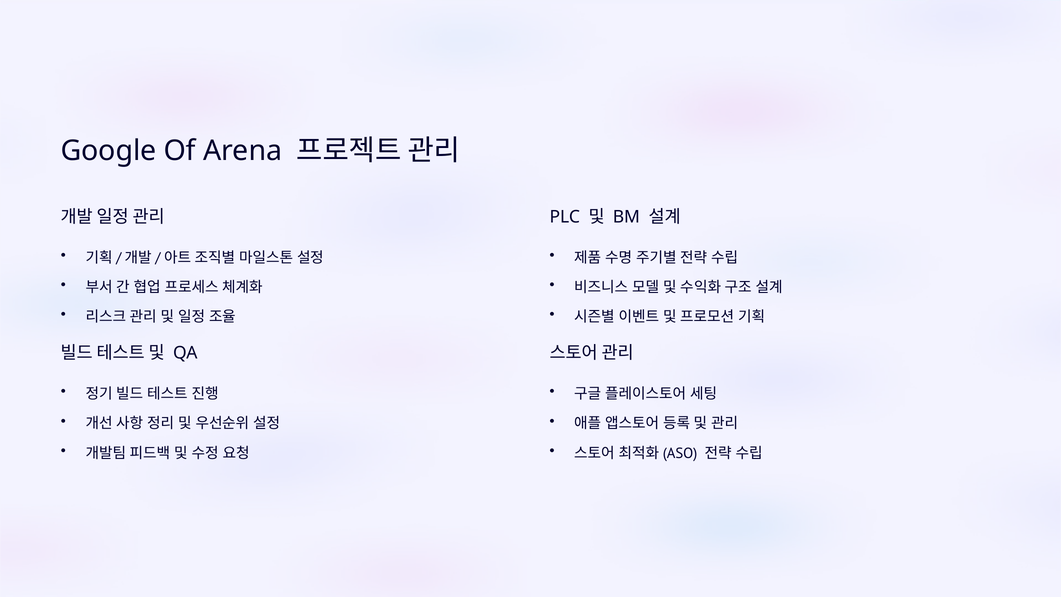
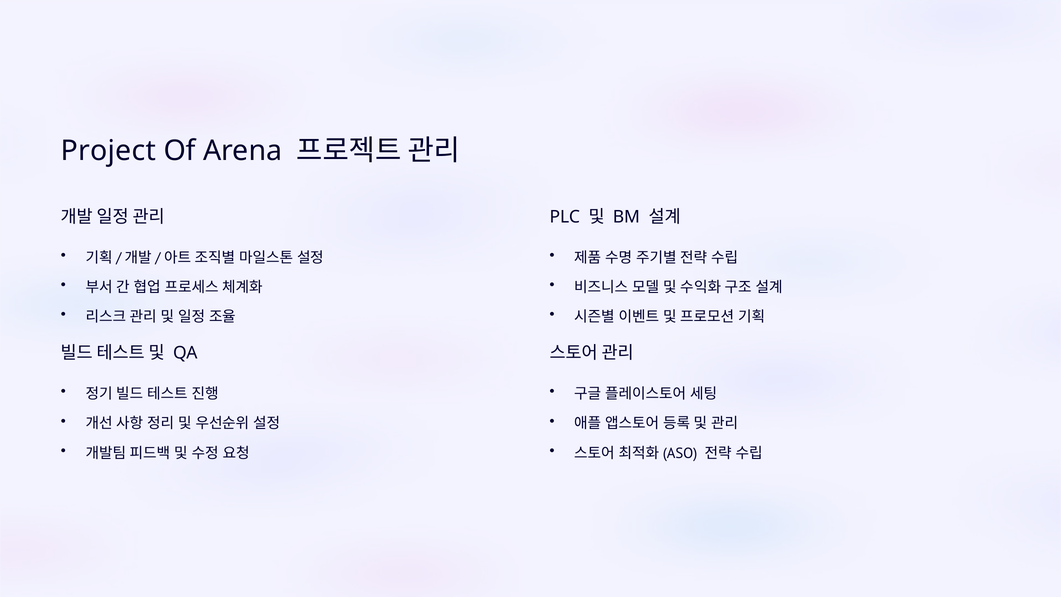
Google: Google -> Project
